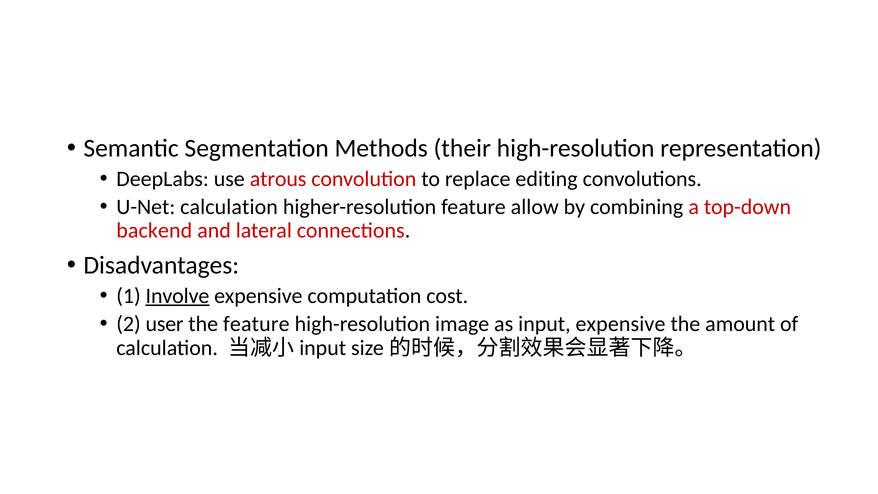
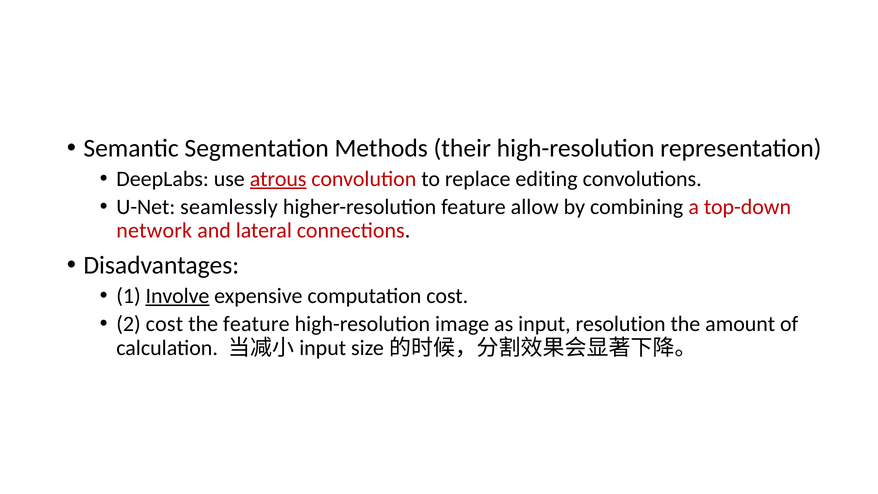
atrous underline: none -> present
U-Net calculation: calculation -> seamlessly
backend: backend -> network
2 user: user -> cost
input expensive: expensive -> resolution
